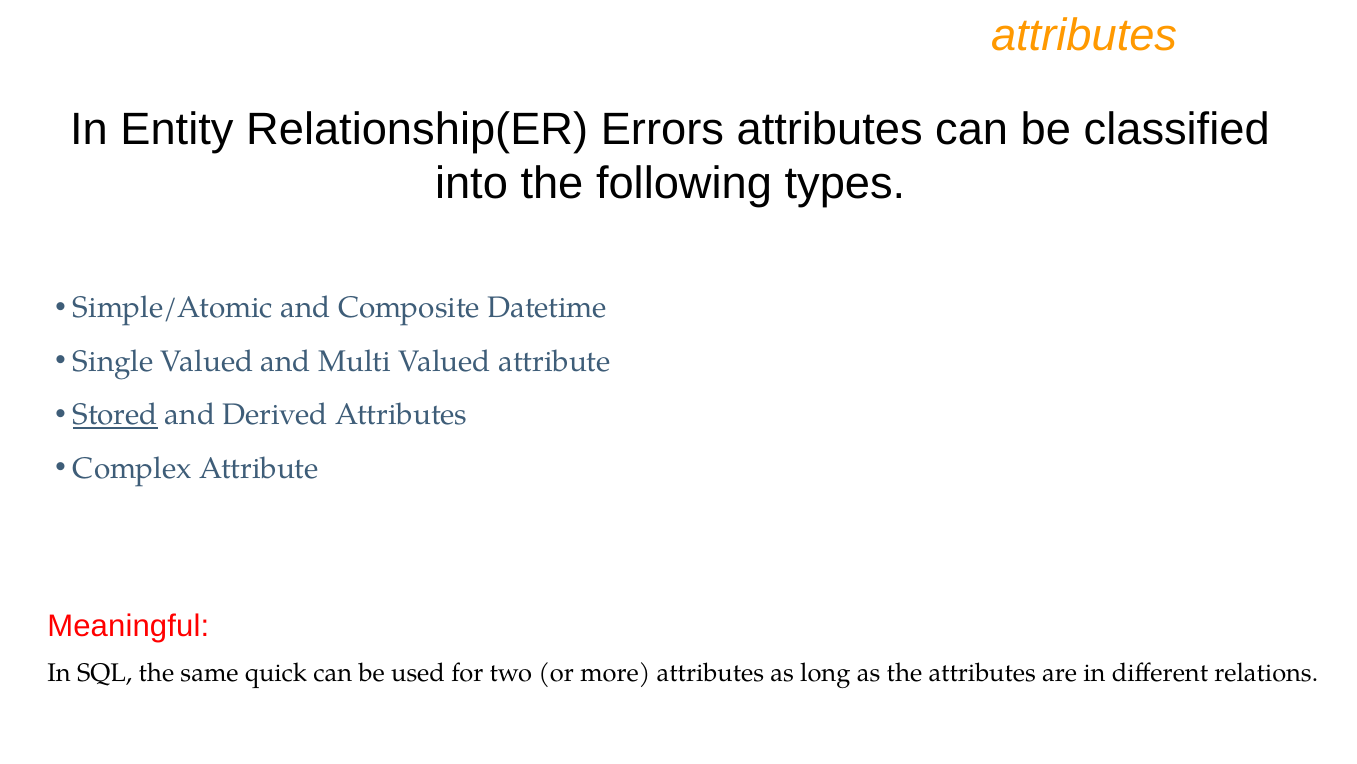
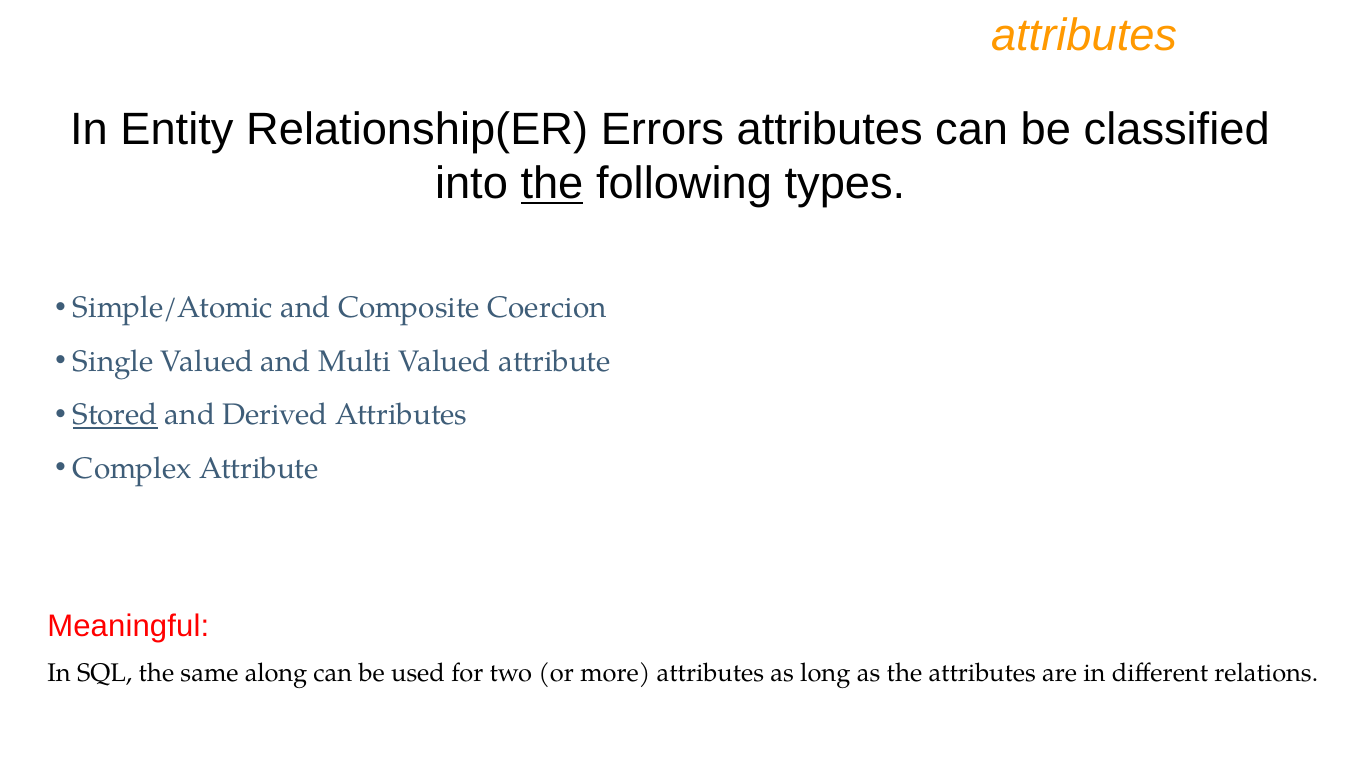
the at (552, 183) underline: none -> present
Datetime: Datetime -> Coercion
quick: quick -> along
